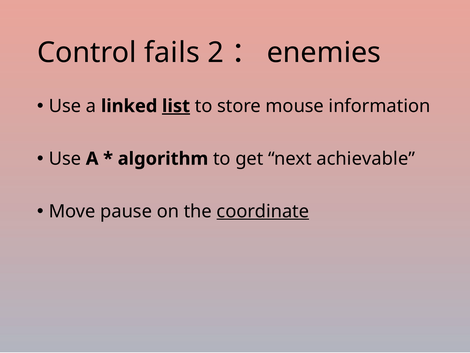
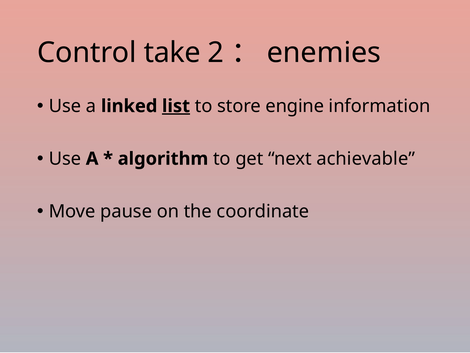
fails: fails -> take
mouse: mouse -> engine
coordinate underline: present -> none
